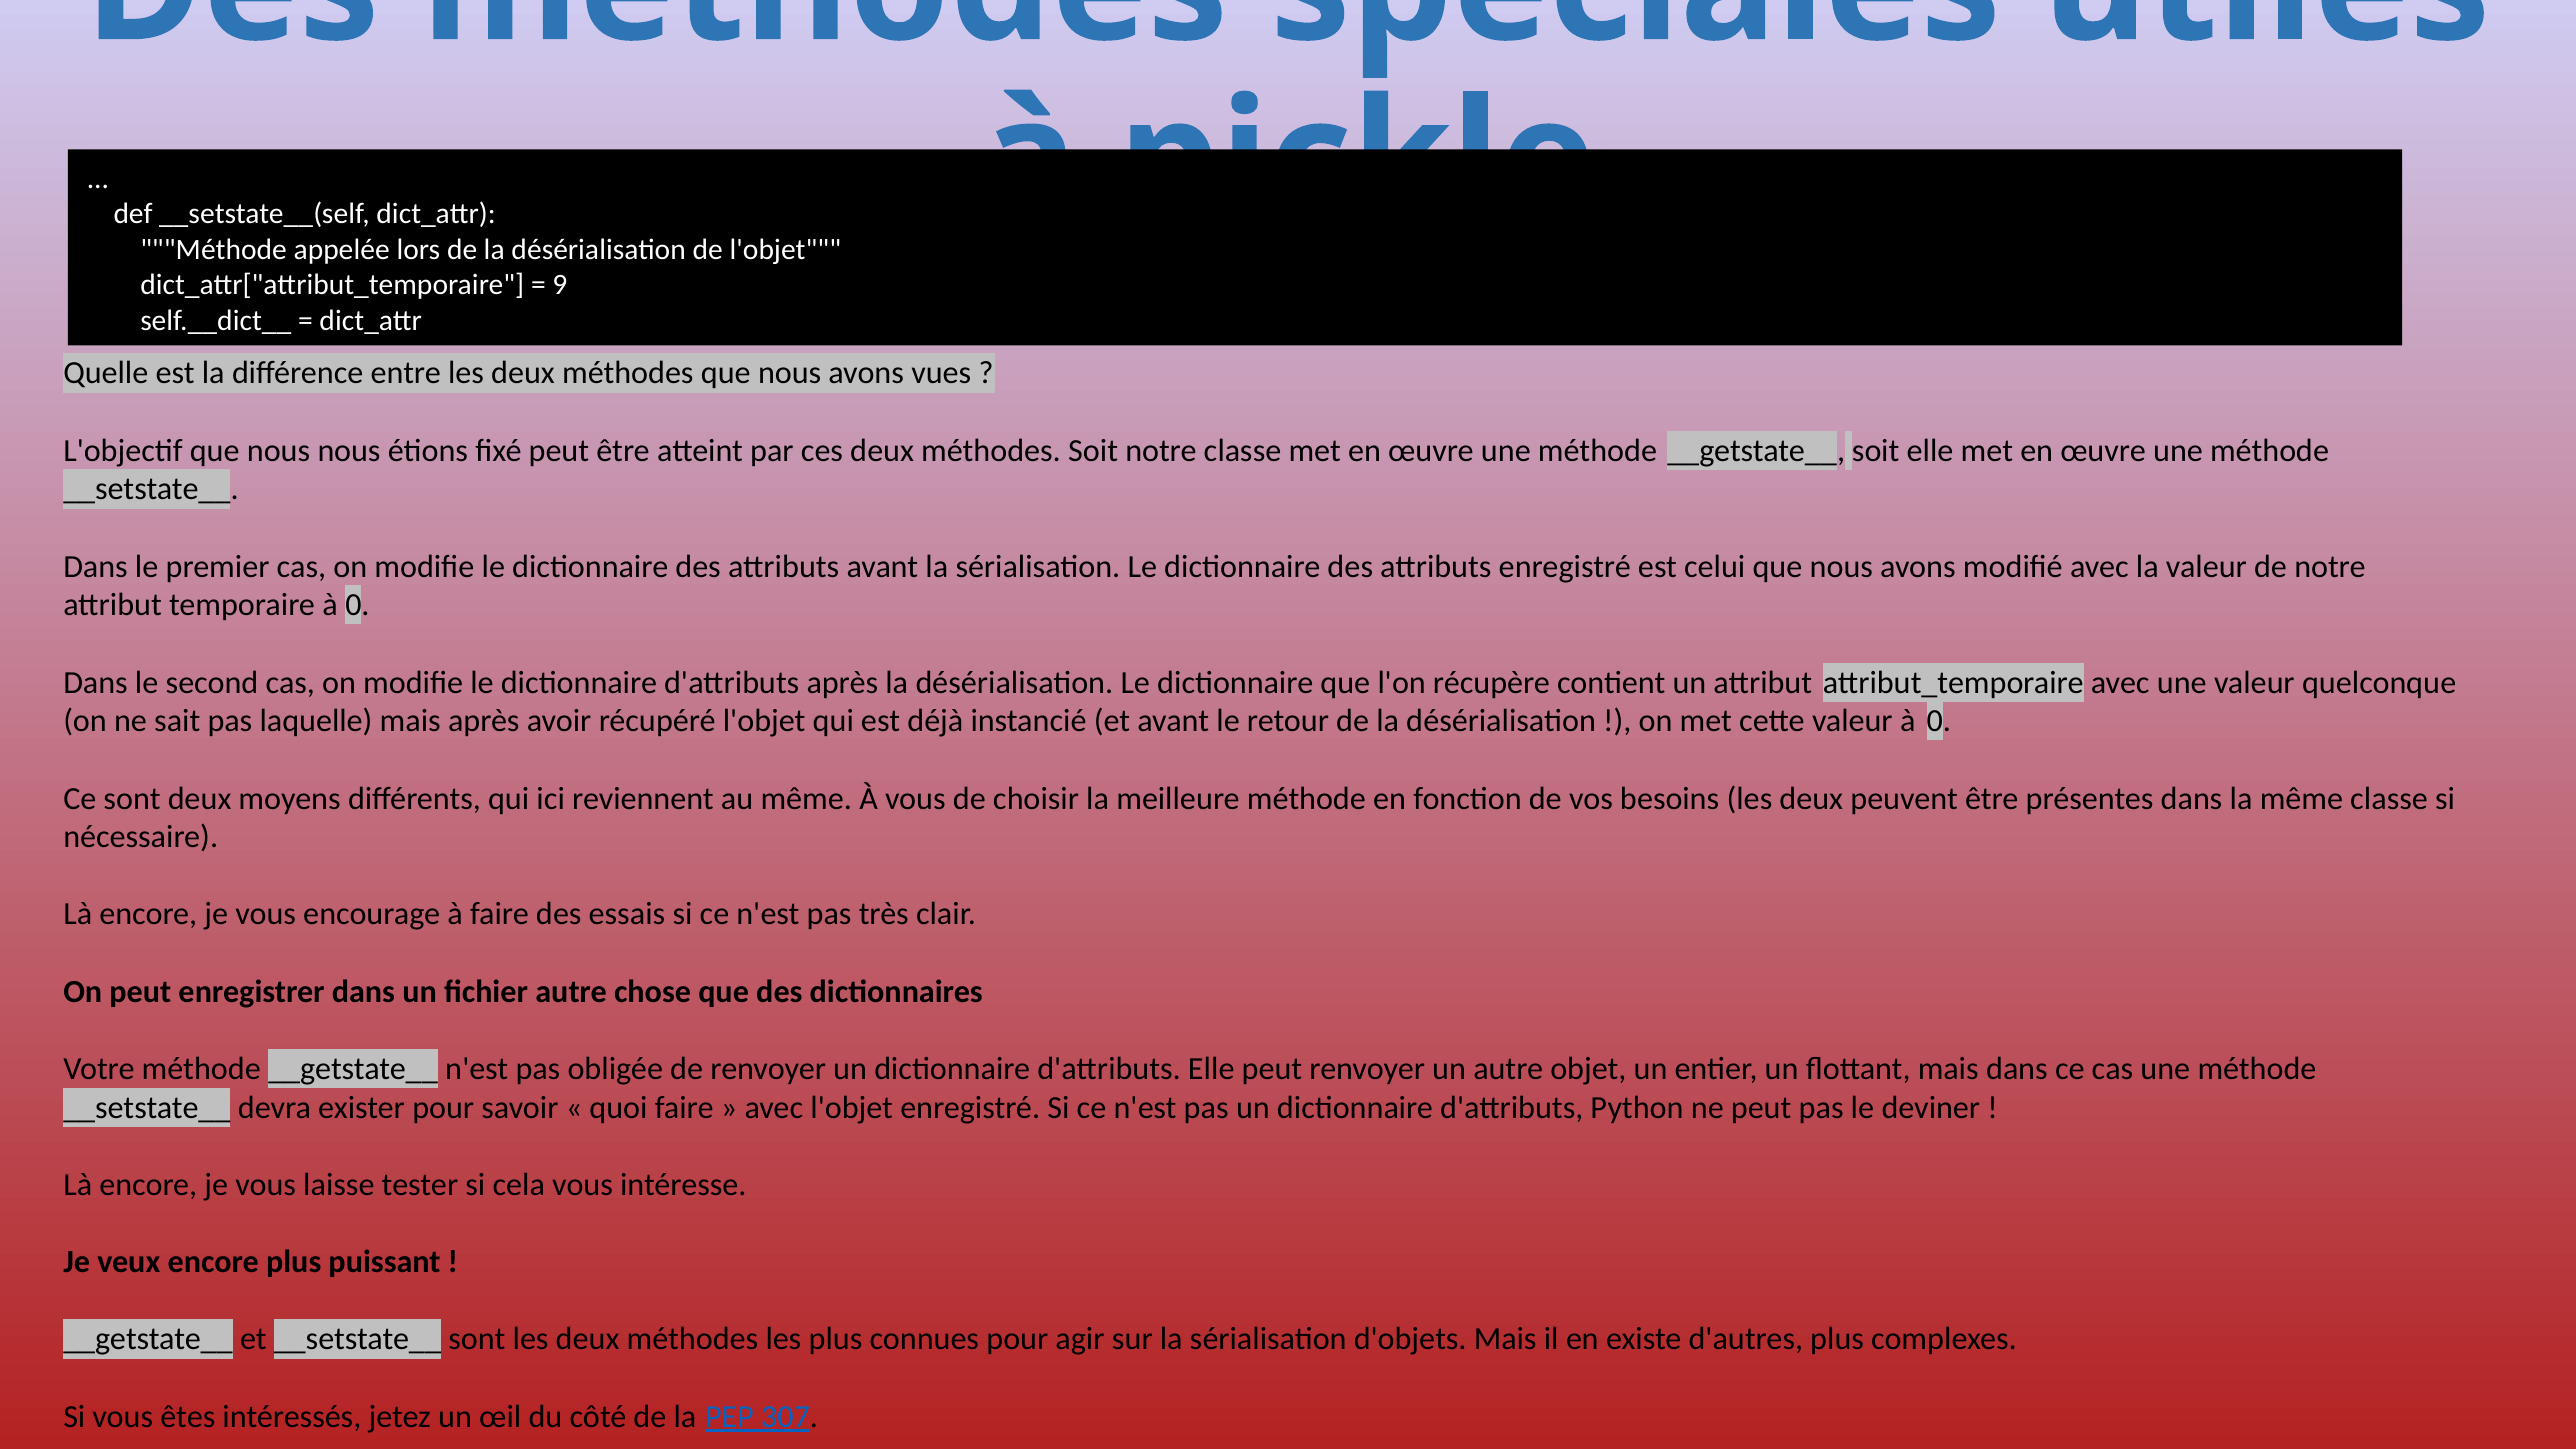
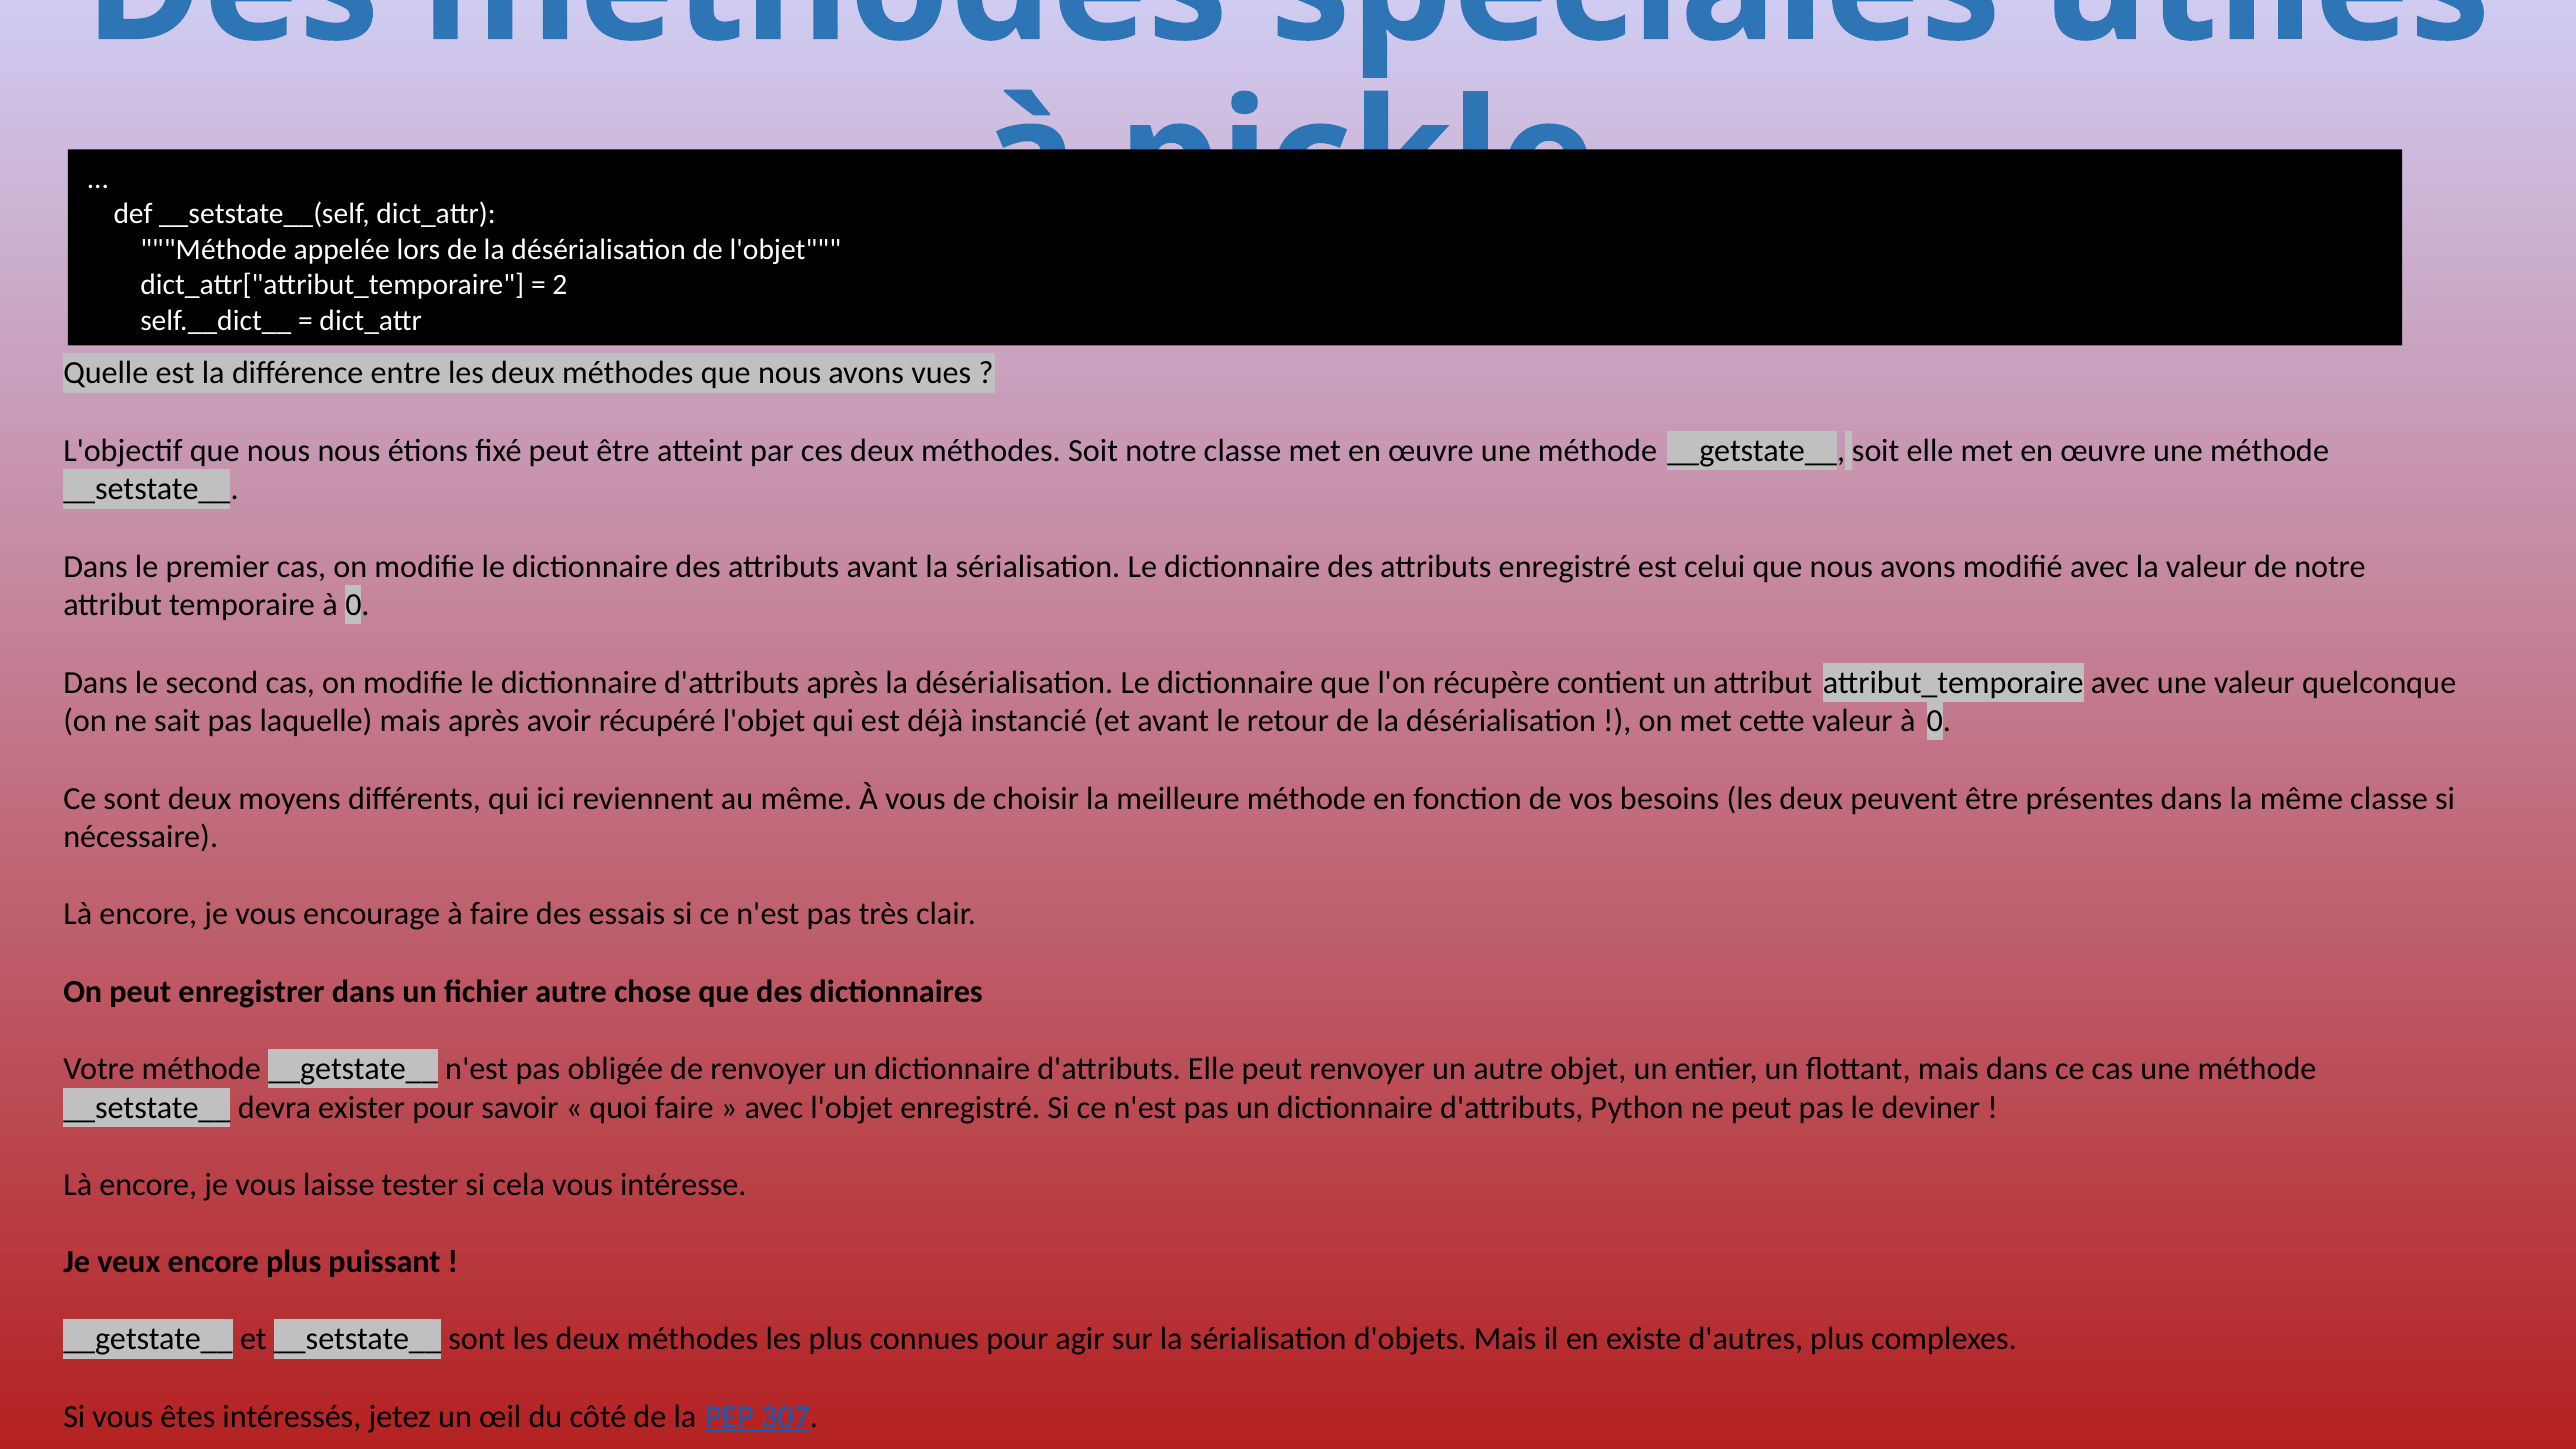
9: 9 -> 2
